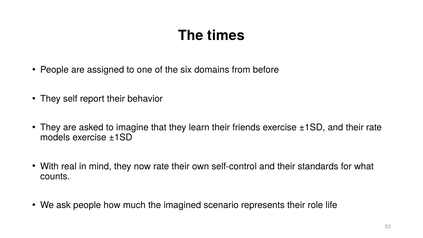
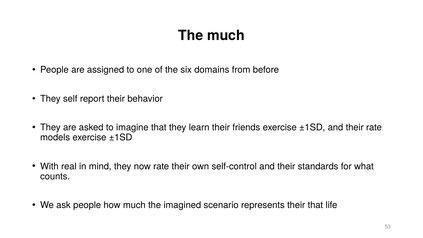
The times: times -> much
their role: role -> that
